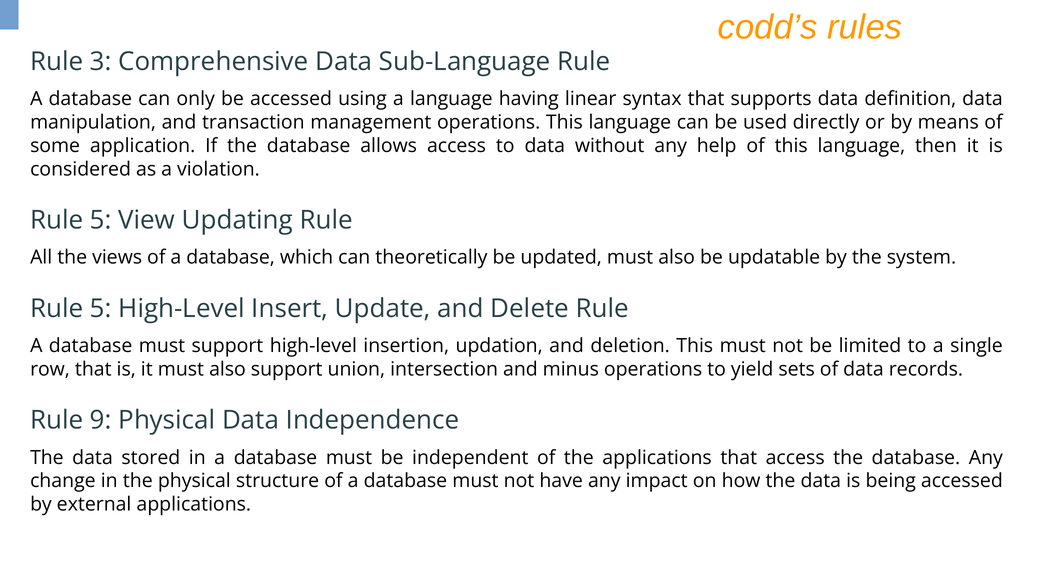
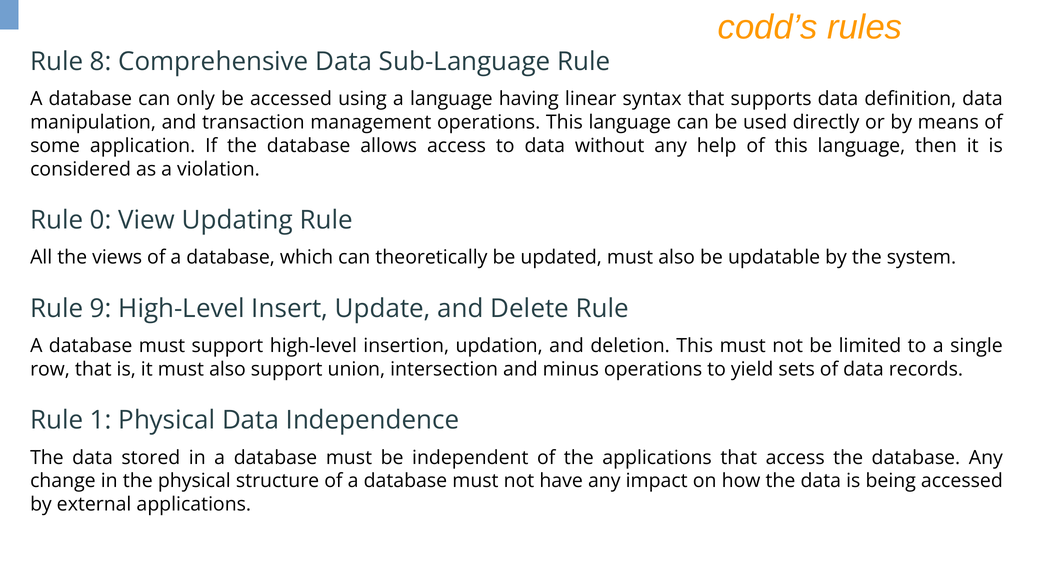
3: 3 -> 8
5 at (101, 220): 5 -> 0
5 at (101, 309): 5 -> 9
9: 9 -> 1
